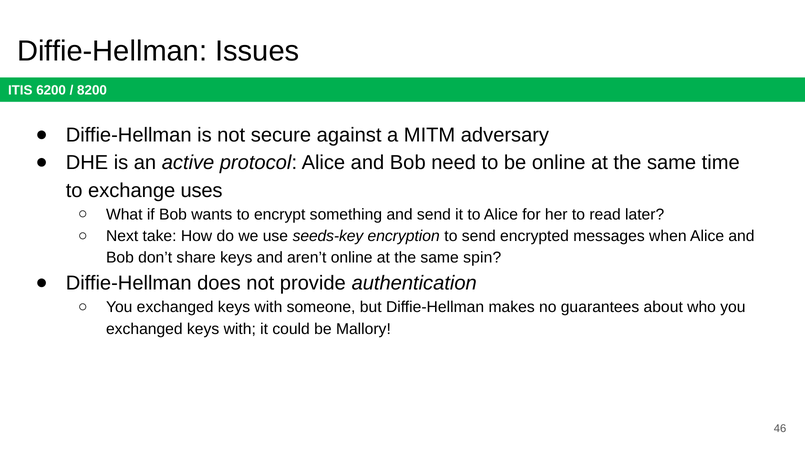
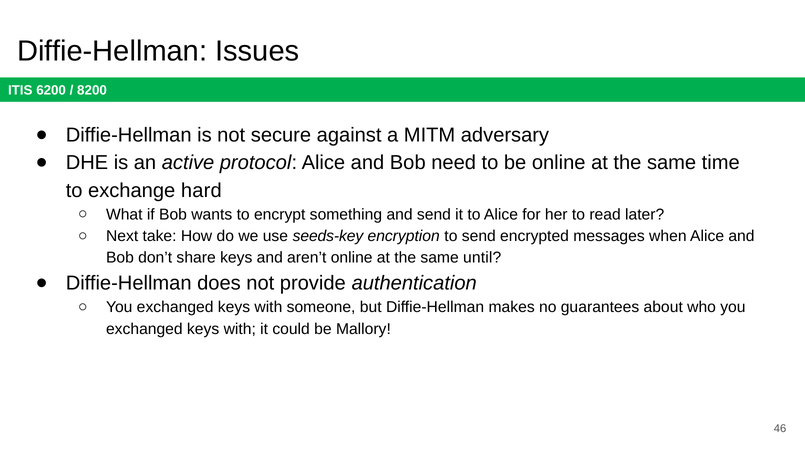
uses: uses -> hard
spin: spin -> until
